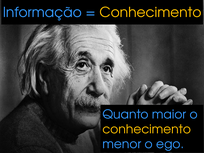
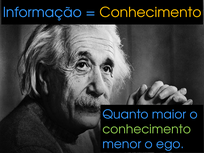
conhecimento at (147, 129) colour: yellow -> light green
